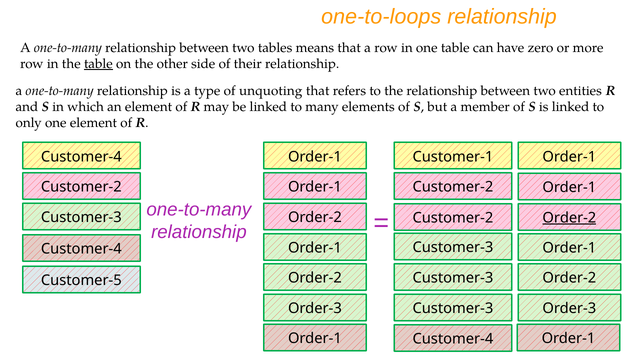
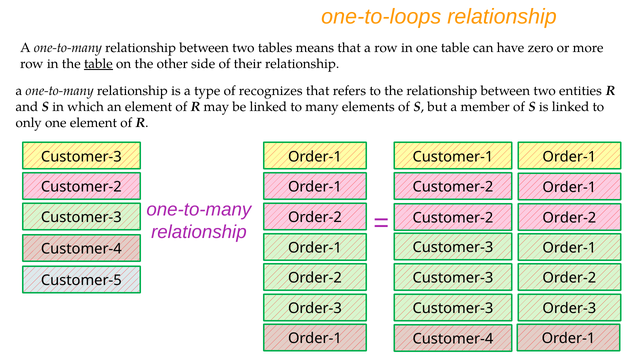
unquoting: unquoting -> recognizes
Customer-4 at (81, 157): Customer-4 -> Customer-3
Order-2 at (569, 218) underline: present -> none
